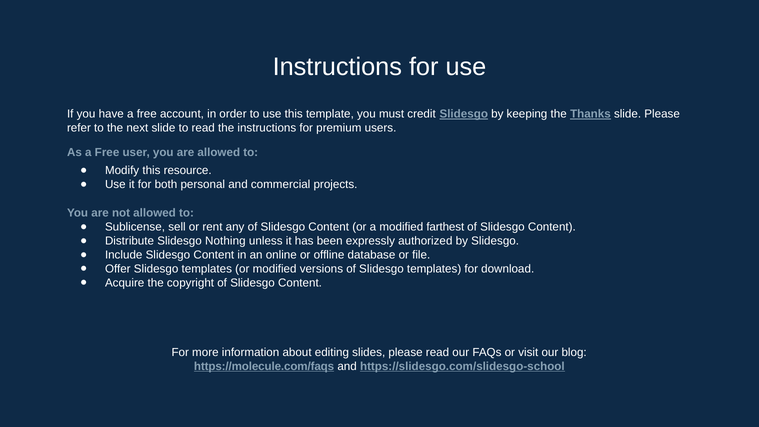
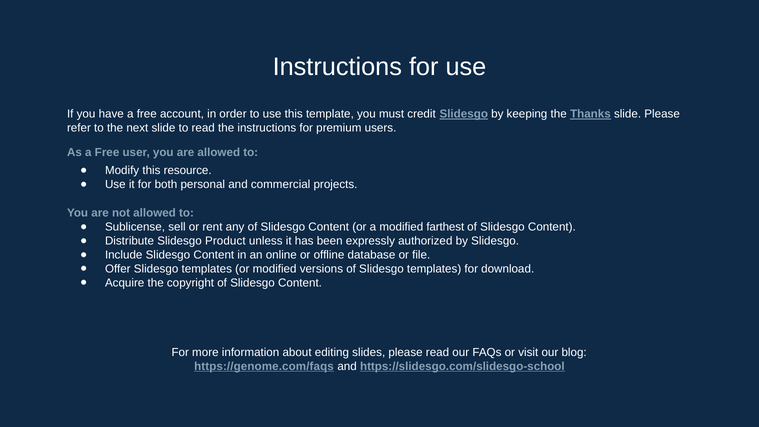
Nothing: Nothing -> Product
https://molecule.com/faqs: https://molecule.com/faqs -> https://genome.com/faqs
